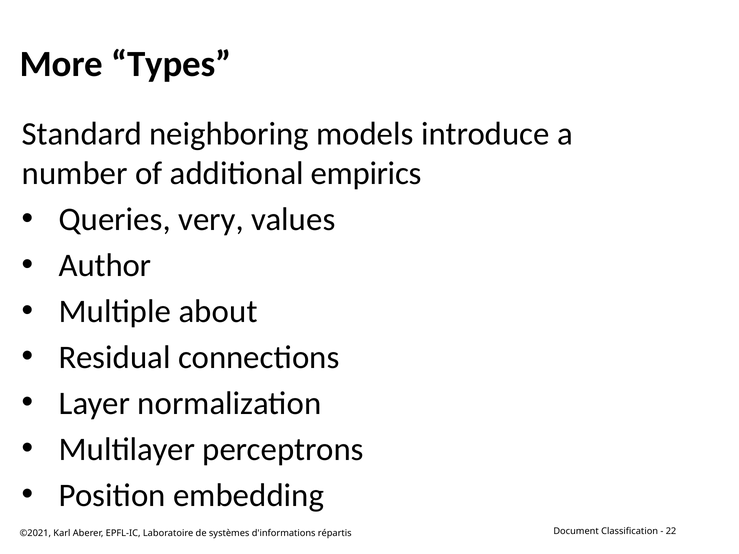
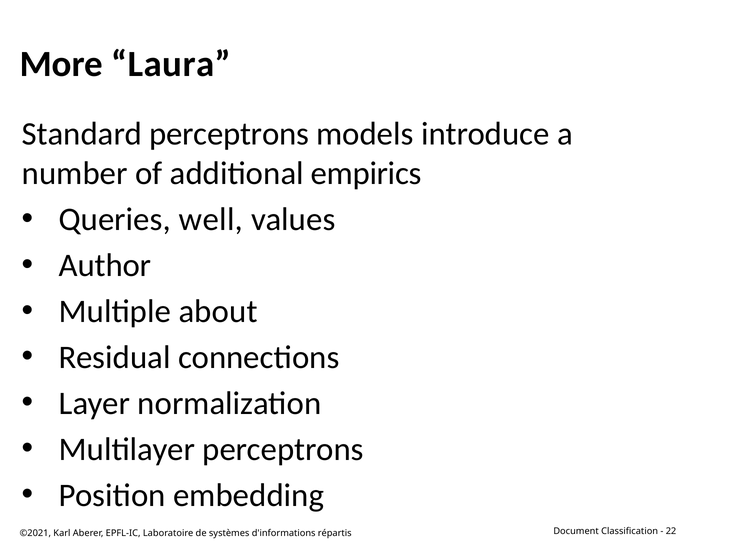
Types: Types -> Laura
Standard neighboring: neighboring -> perceptrons
very: very -> well
